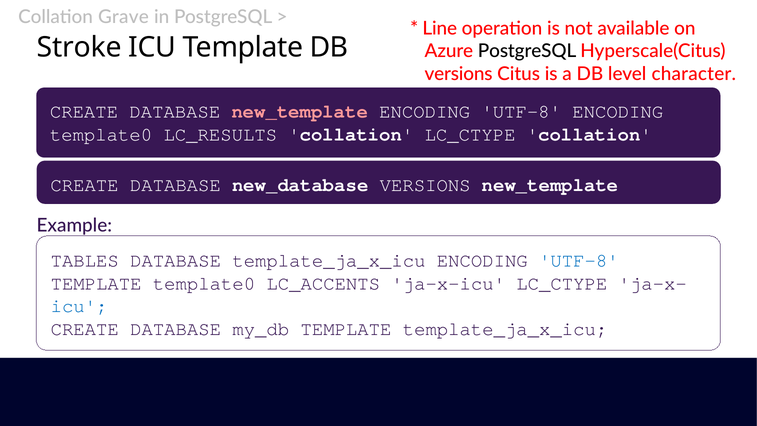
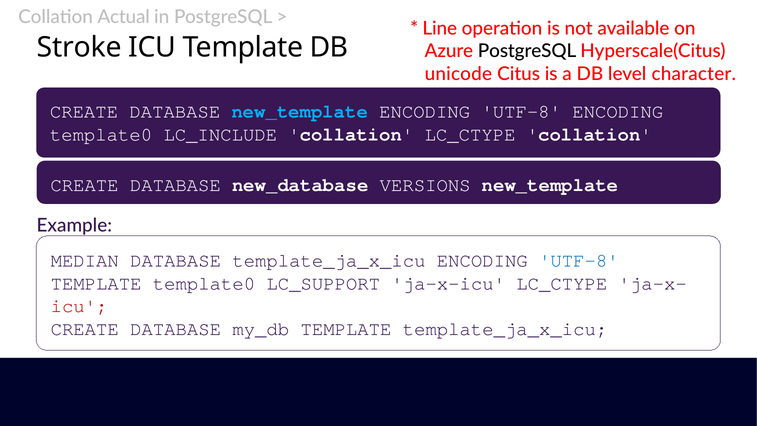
Grave: Grave -> Actual
versions at (459, 74): versions -> unicode
new_template at (300, 112) colour: pink -> light blue
LC_RESULTS: LC_RESULTS -> LC_INCLUDE
TABLES: TABLES -> MEDIAN
LC_ACCENTS: LC_ACCENTS -> LC_SUPPORT
icu at (79, 306) colour: blue -> red
